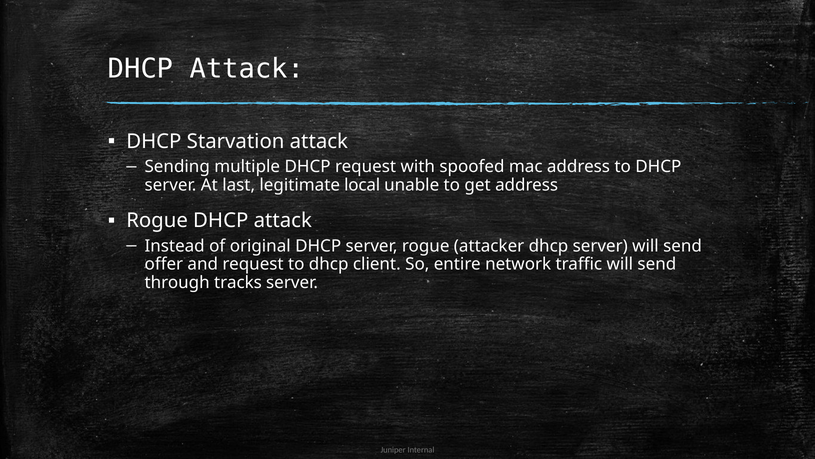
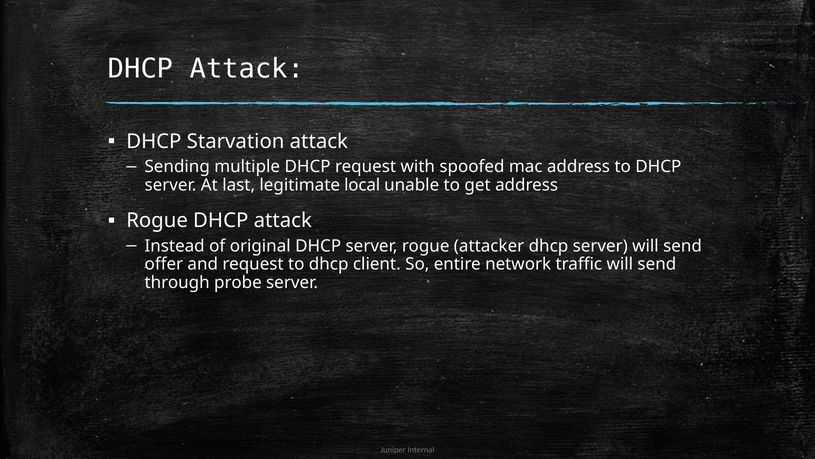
tracks: tracks -> probe
